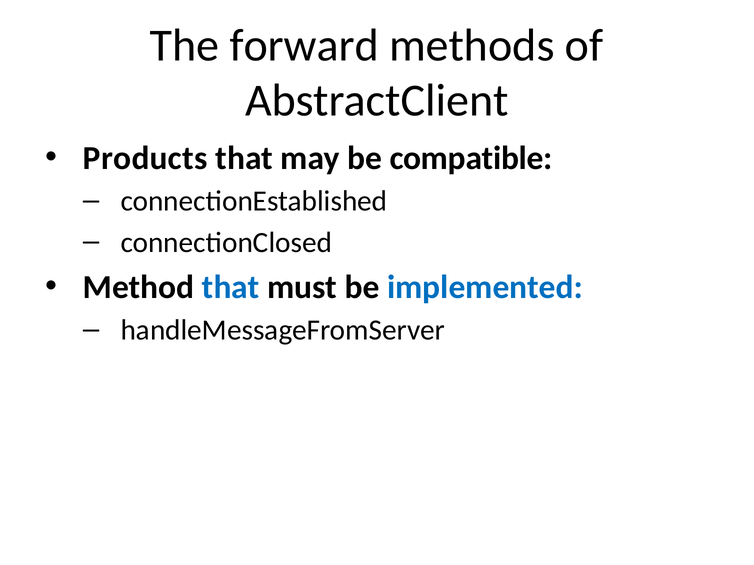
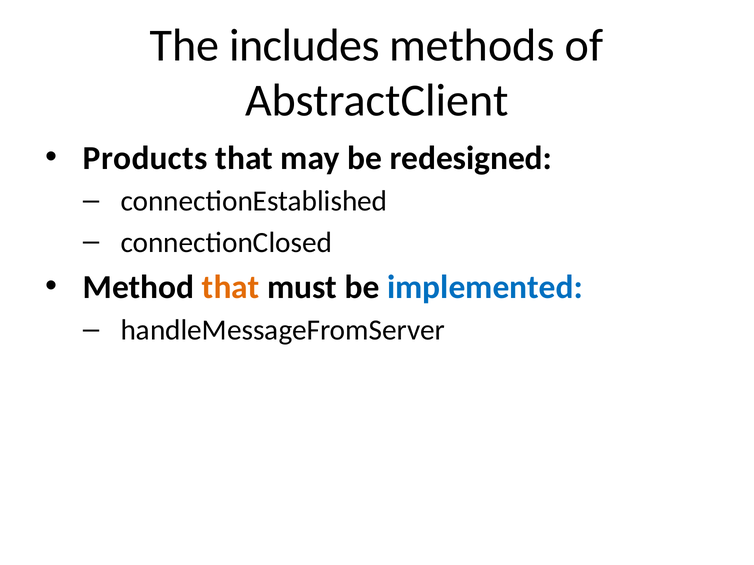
forward: forward -> includes
compatible: compatible -> redesigned
that at (231, 287) colour: blue -> orange
